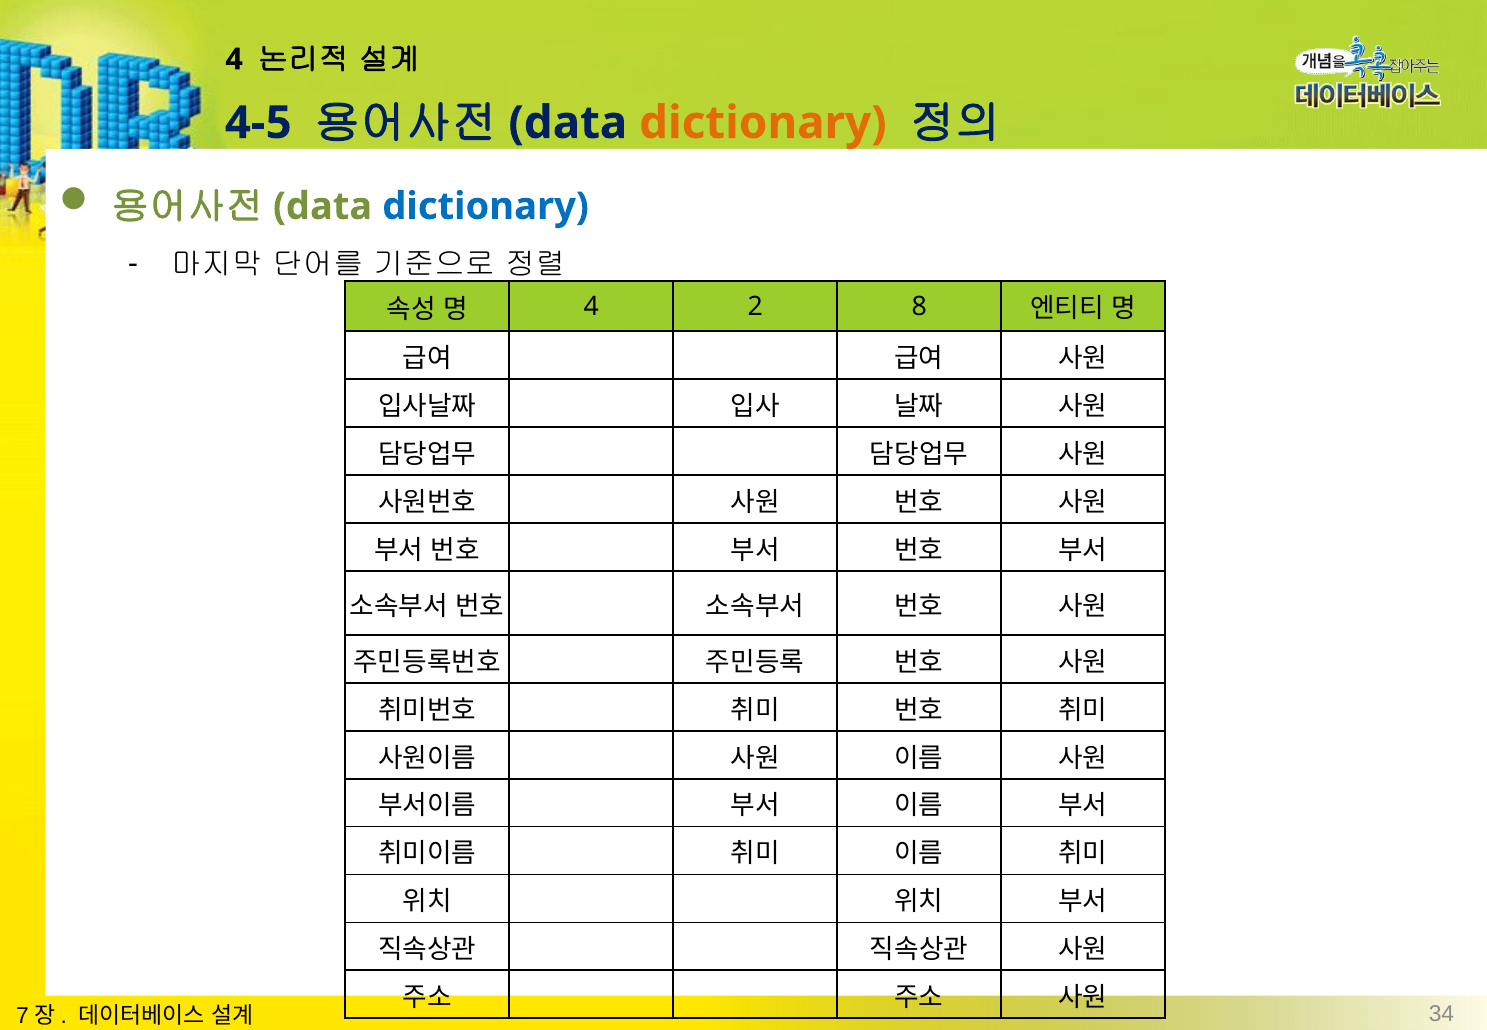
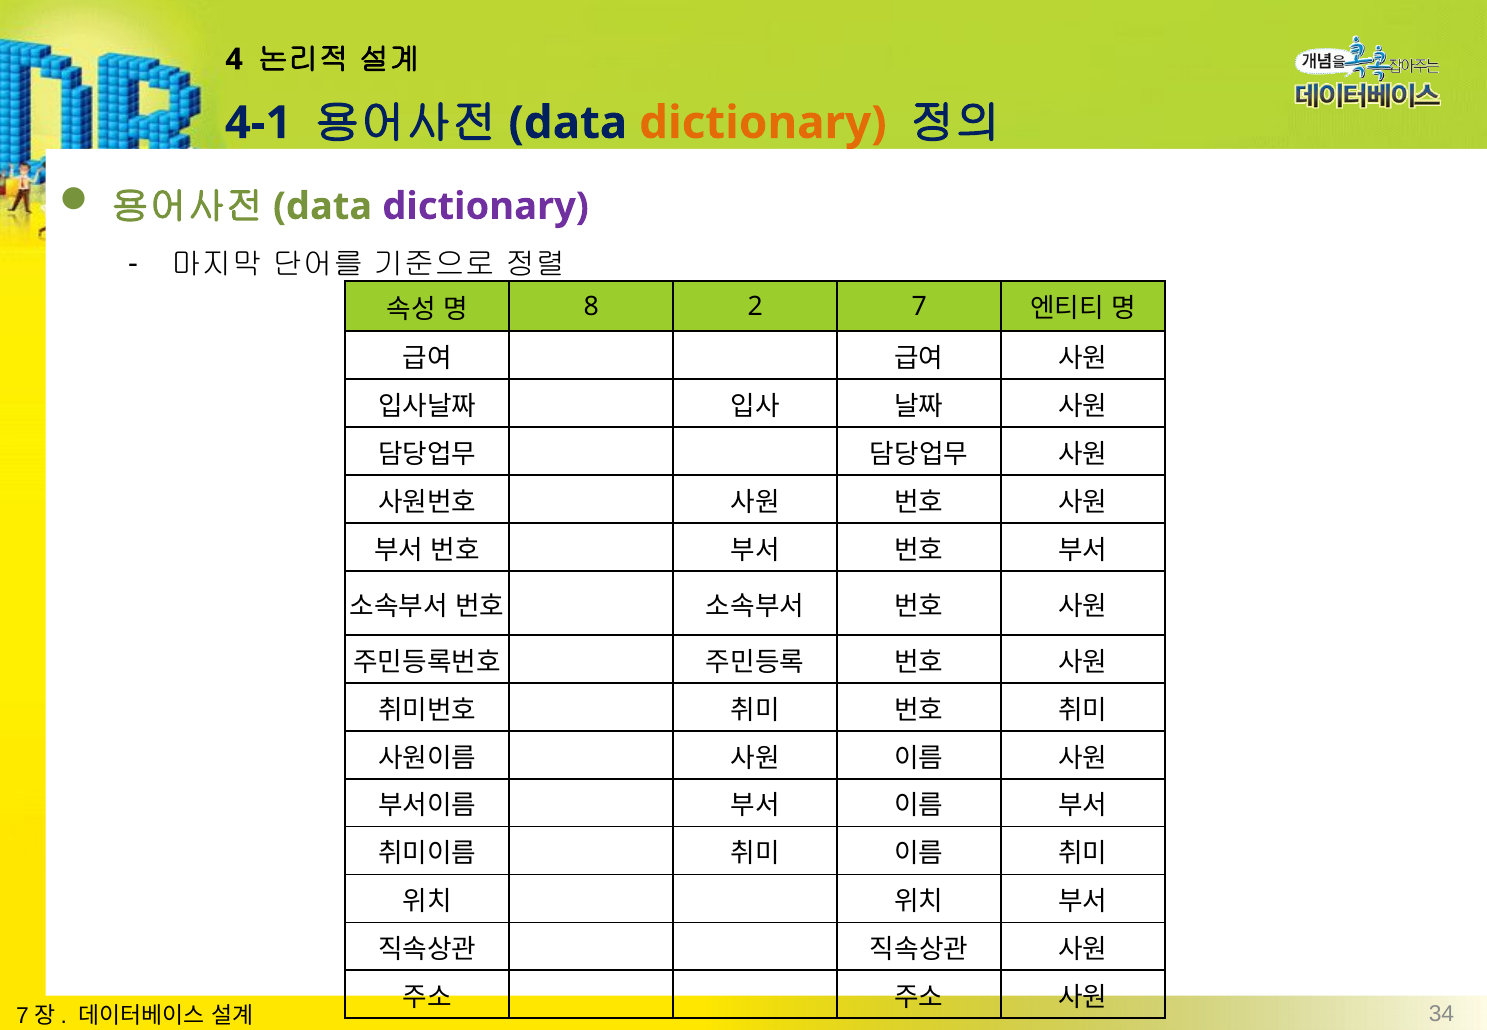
4-5: 4-5 -> 4-1
dictionary at (486, 206) colour: blue -> purple
4 at (591, 306): 4 -> 8
8: 8 -> 7
